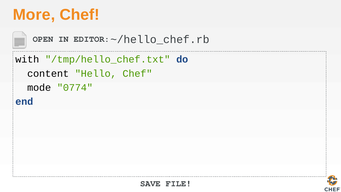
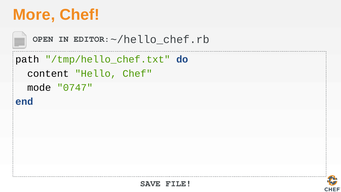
with: with -> path
0774: 0774 -> 0747
